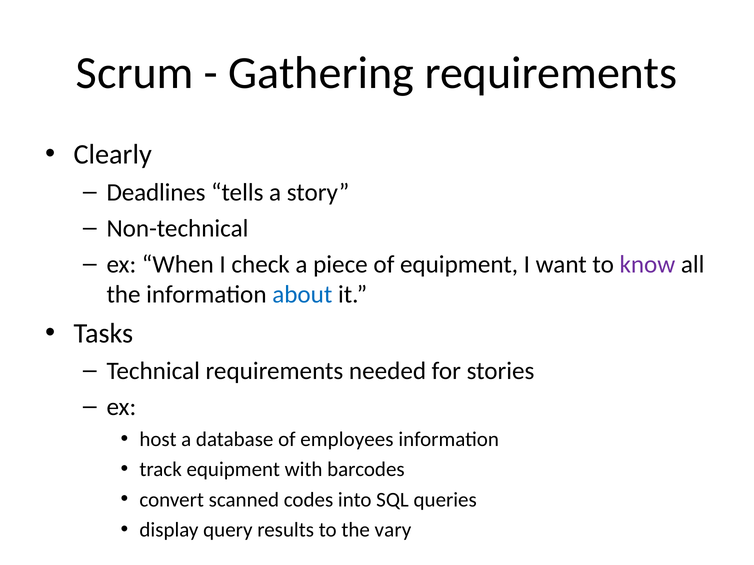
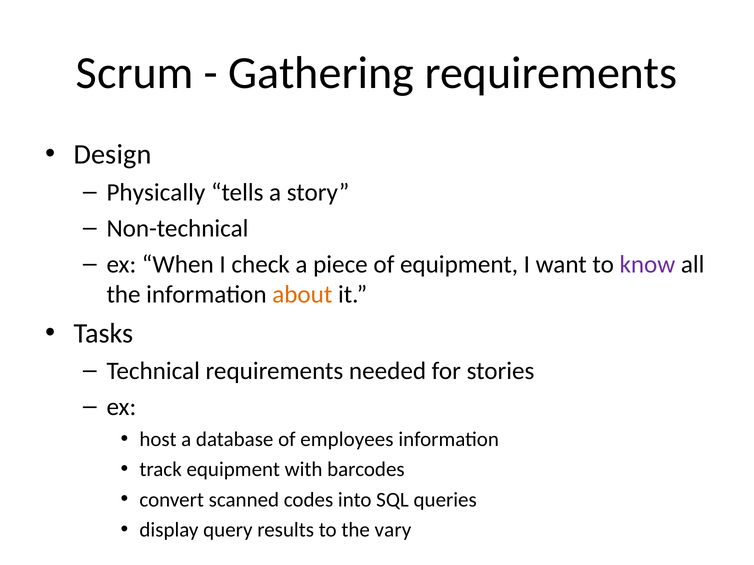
Clearly: Clearly -> Design
Deadlines: Deadlines -> Physically
about colour: blue -> orange
